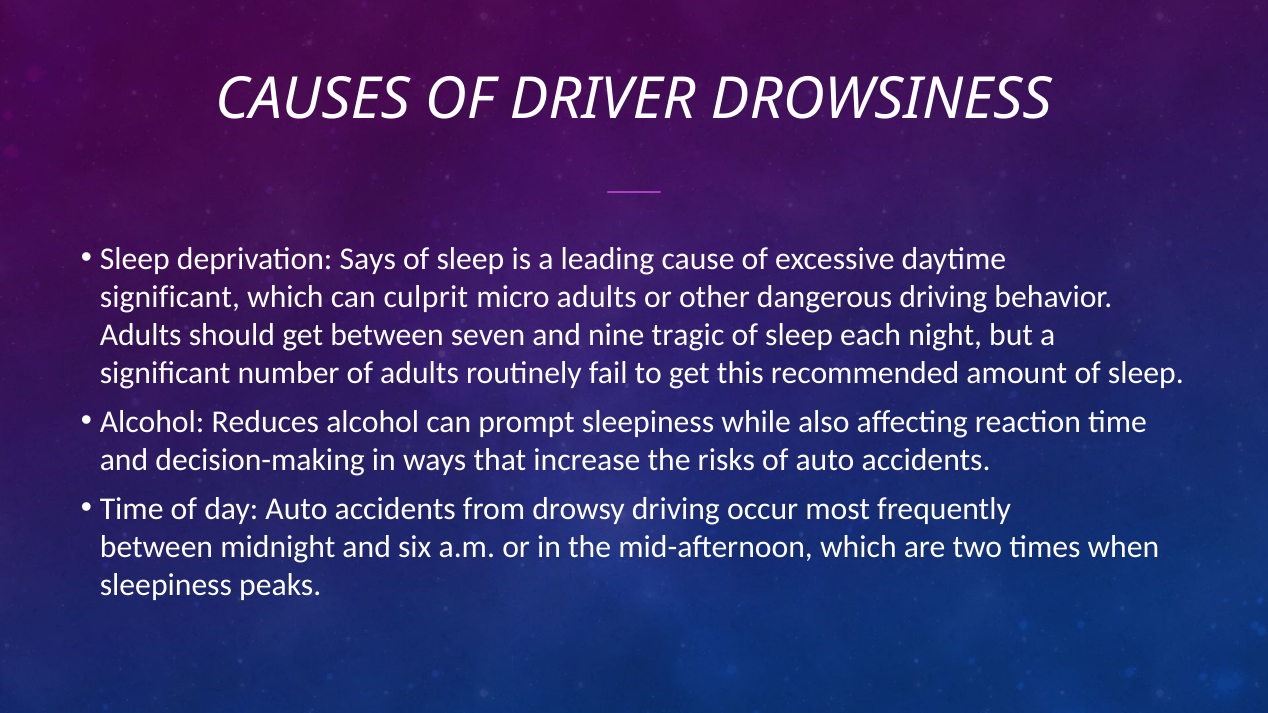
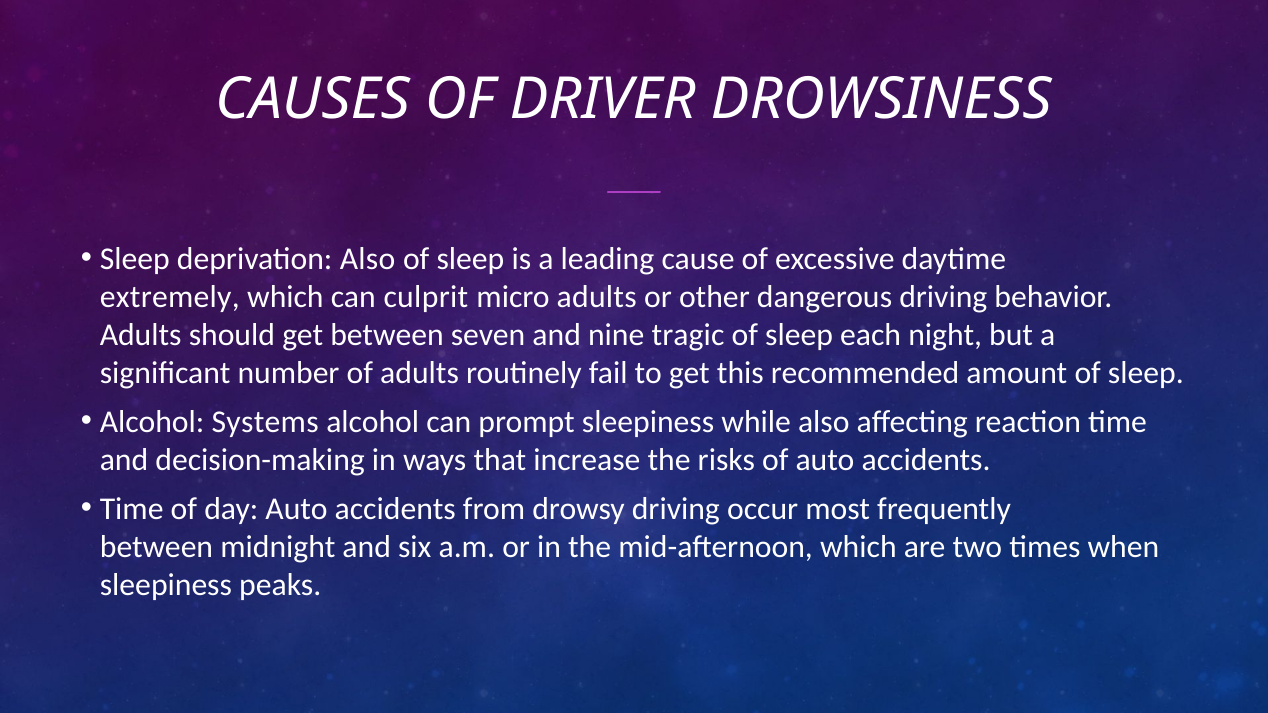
deprivation Says: Says -> Also
significant at (170, 297): significant -> extremely
Reduces: Reduces -> Systems
